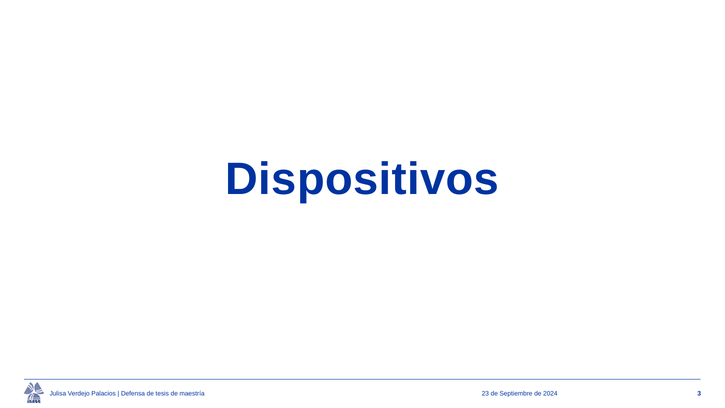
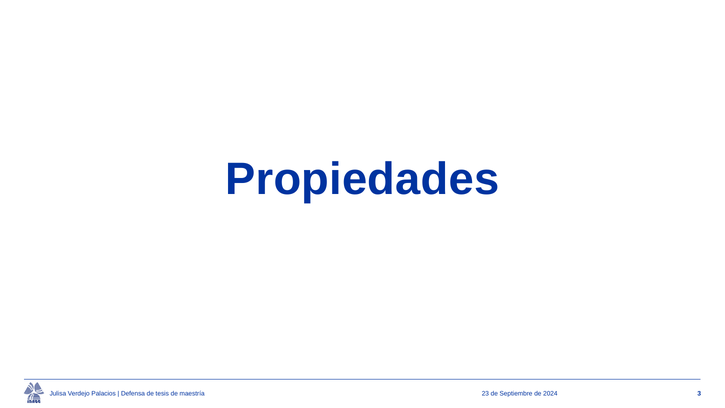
Dispositivos: Dispositivos -> Propiedades
